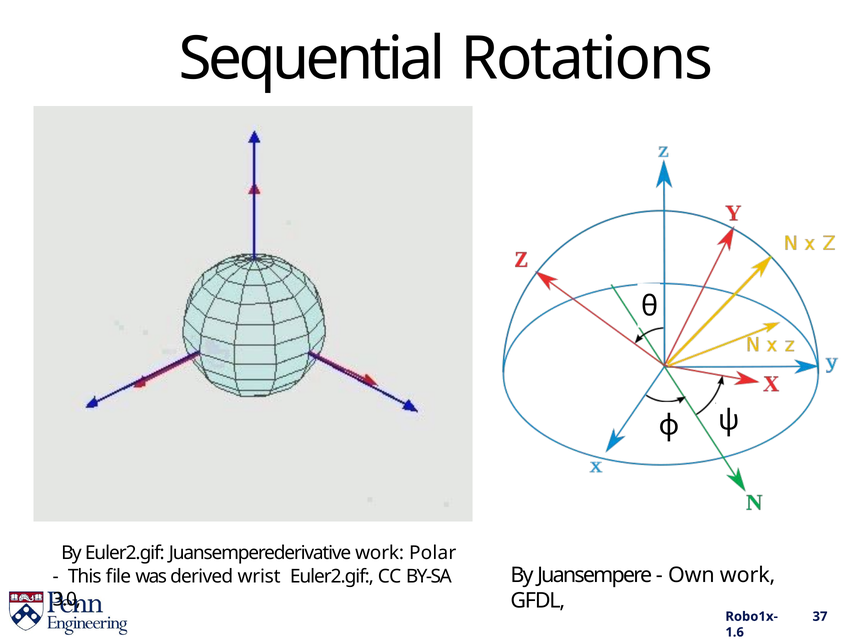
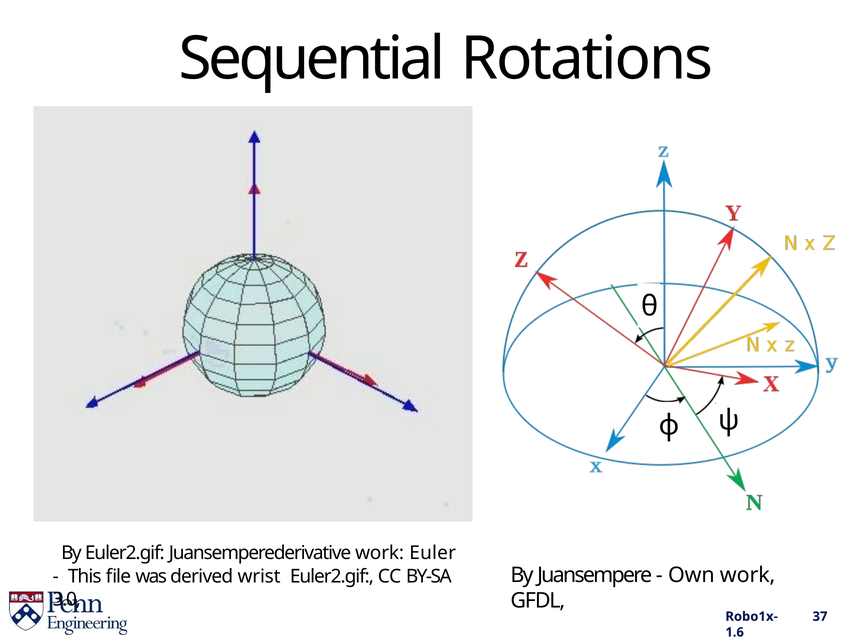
Polar: Polar -> Euler
